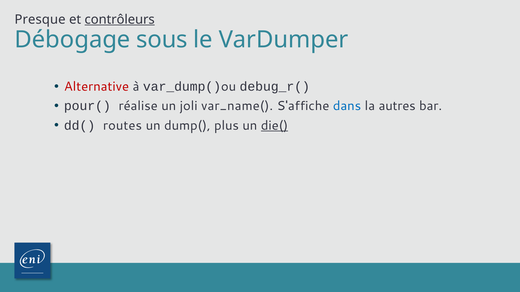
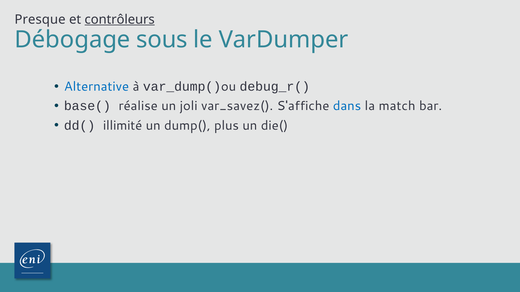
Alternative colour: red -> blue
pour(: pour( -> base(
var_name(: var_name( -> var_savez(
autres: autres -> match
routes: routes -> illimité
die( underline: present -> none
